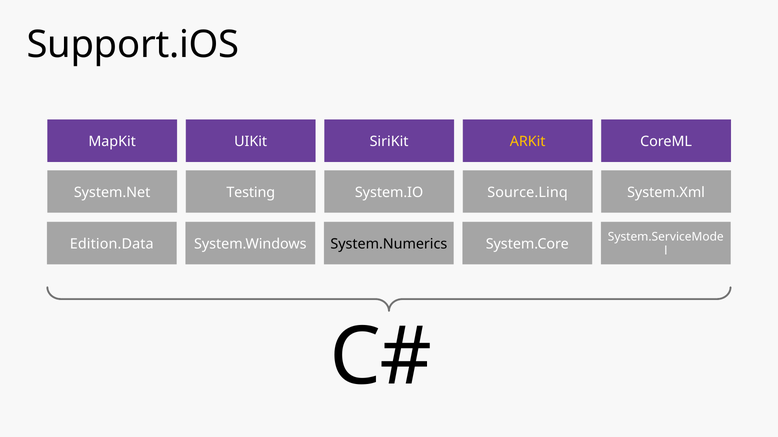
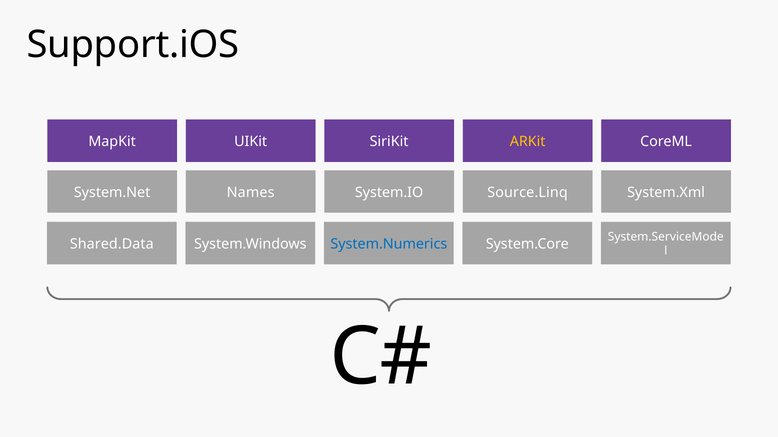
Testing: Testing -> Names
Edition.Data: Edition.Data -> Shared.Data
System.Numerics colour: black -> blue
